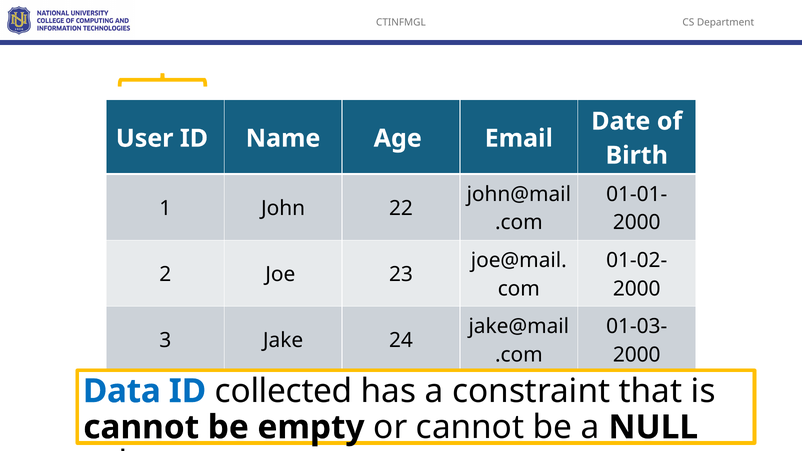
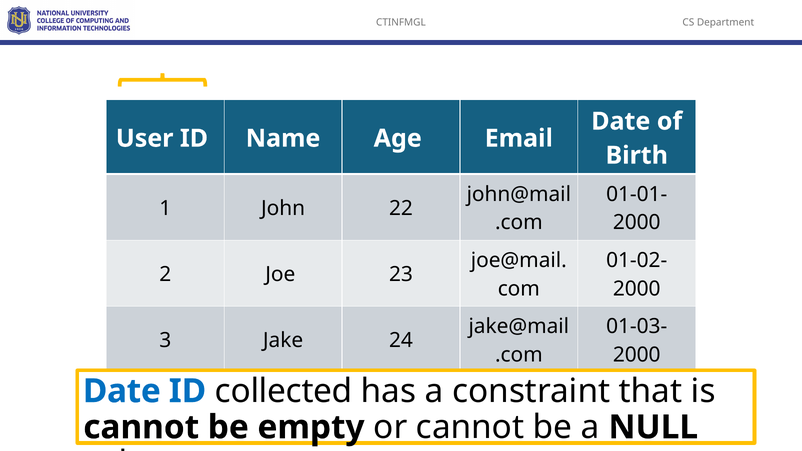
Data at (122, 391): Data -> Date
